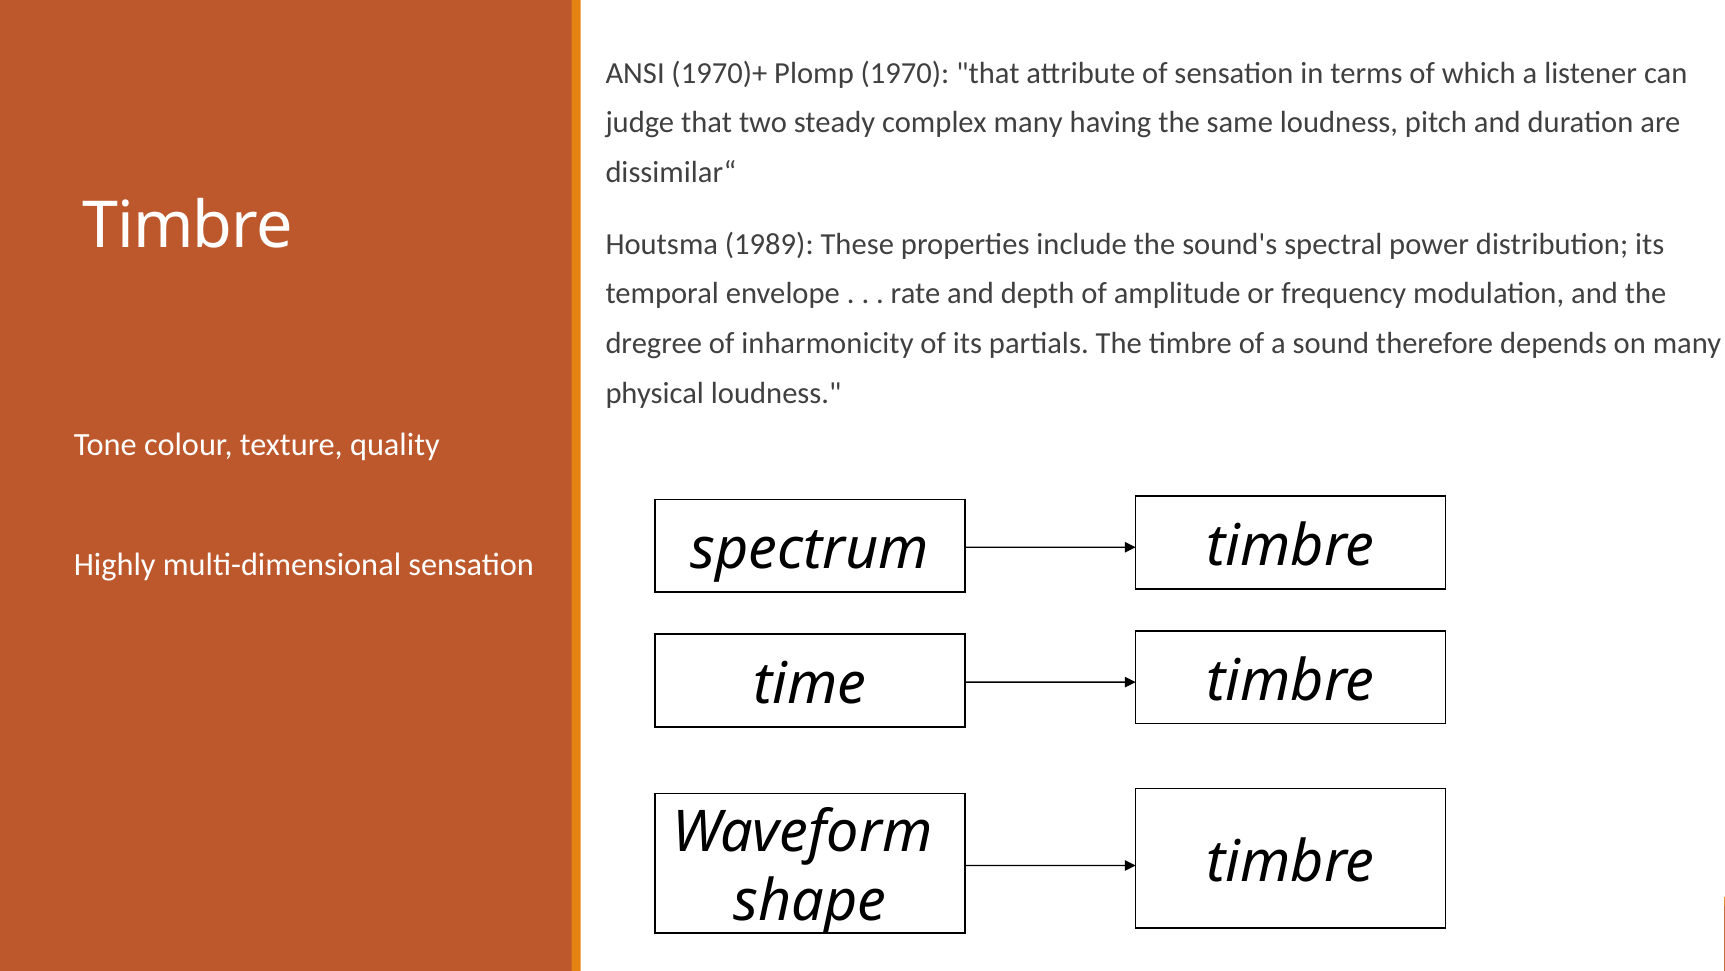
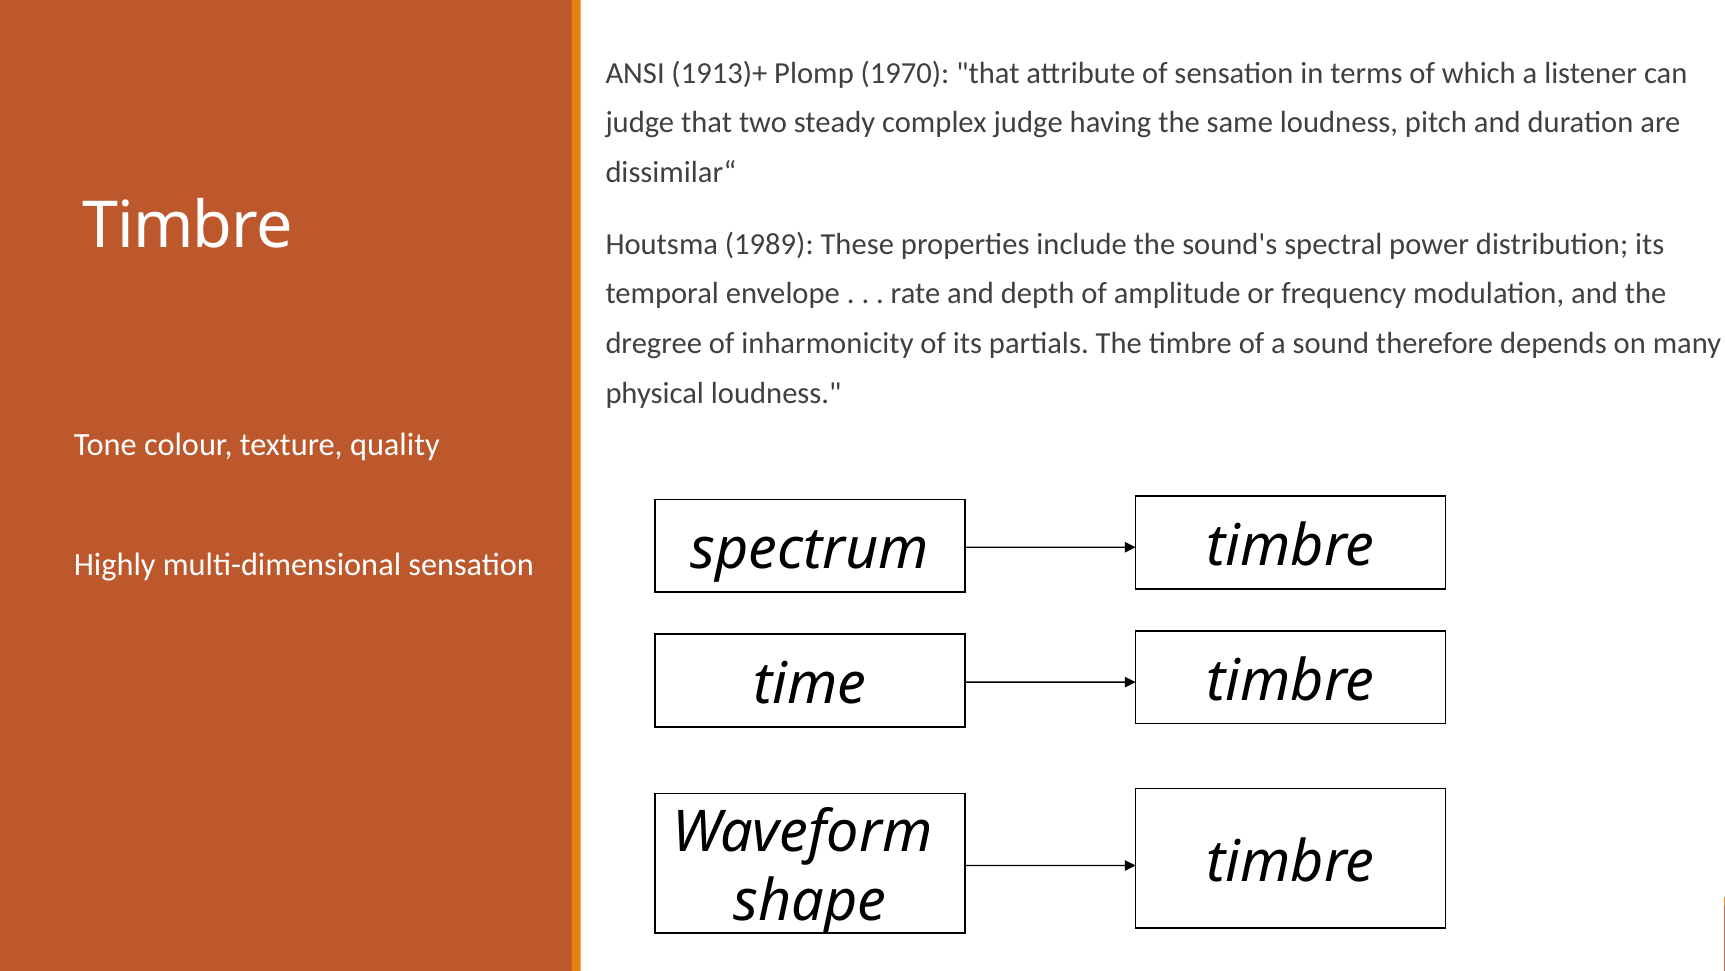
1970)+: 1970)+ -> 1913)+
complex many: many -> judge
